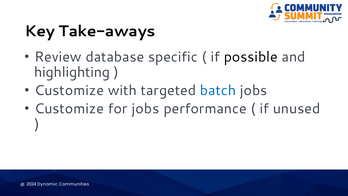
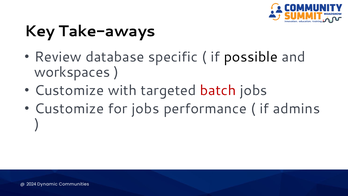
highlighting: highlighting -> workspaces
batch colour: blue -> red
unused: unused -> admins
